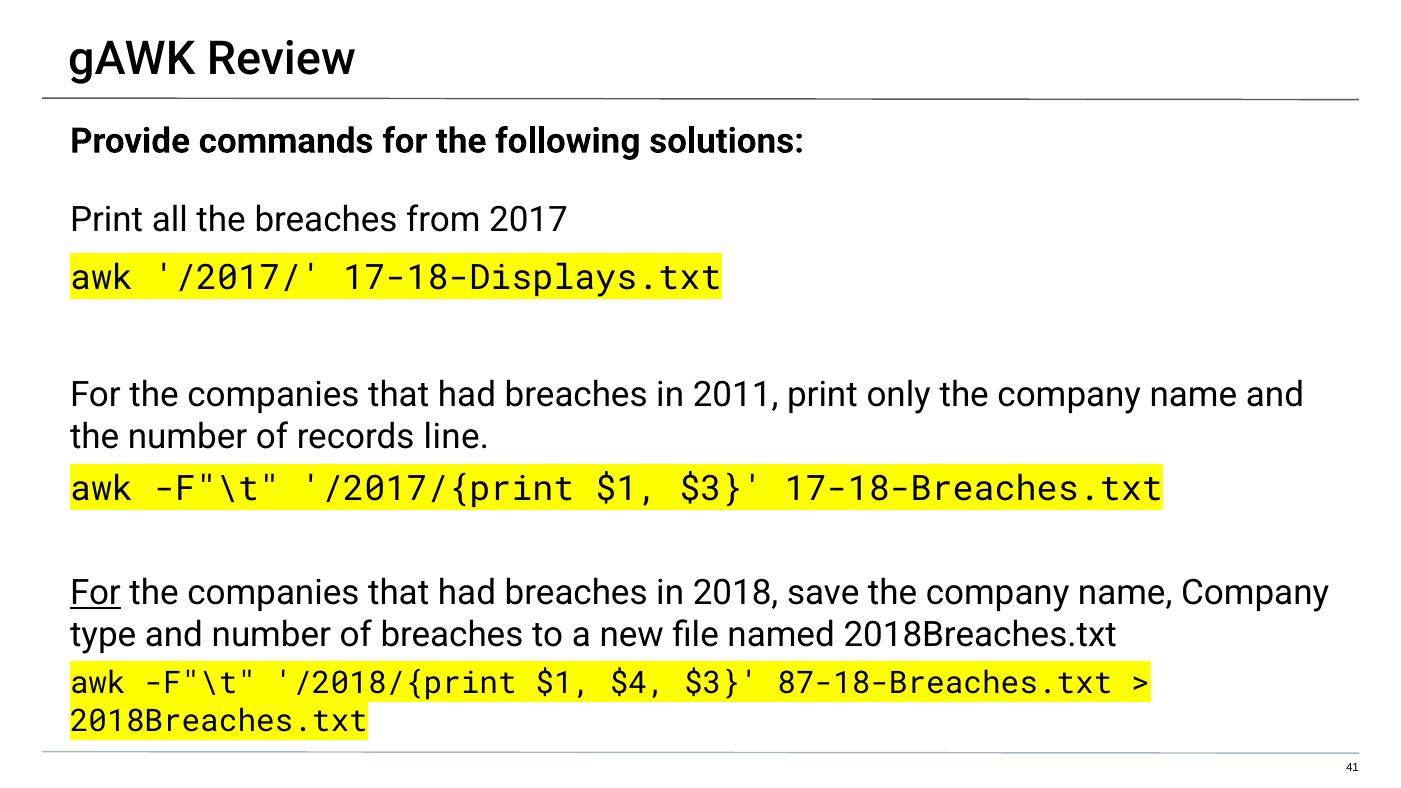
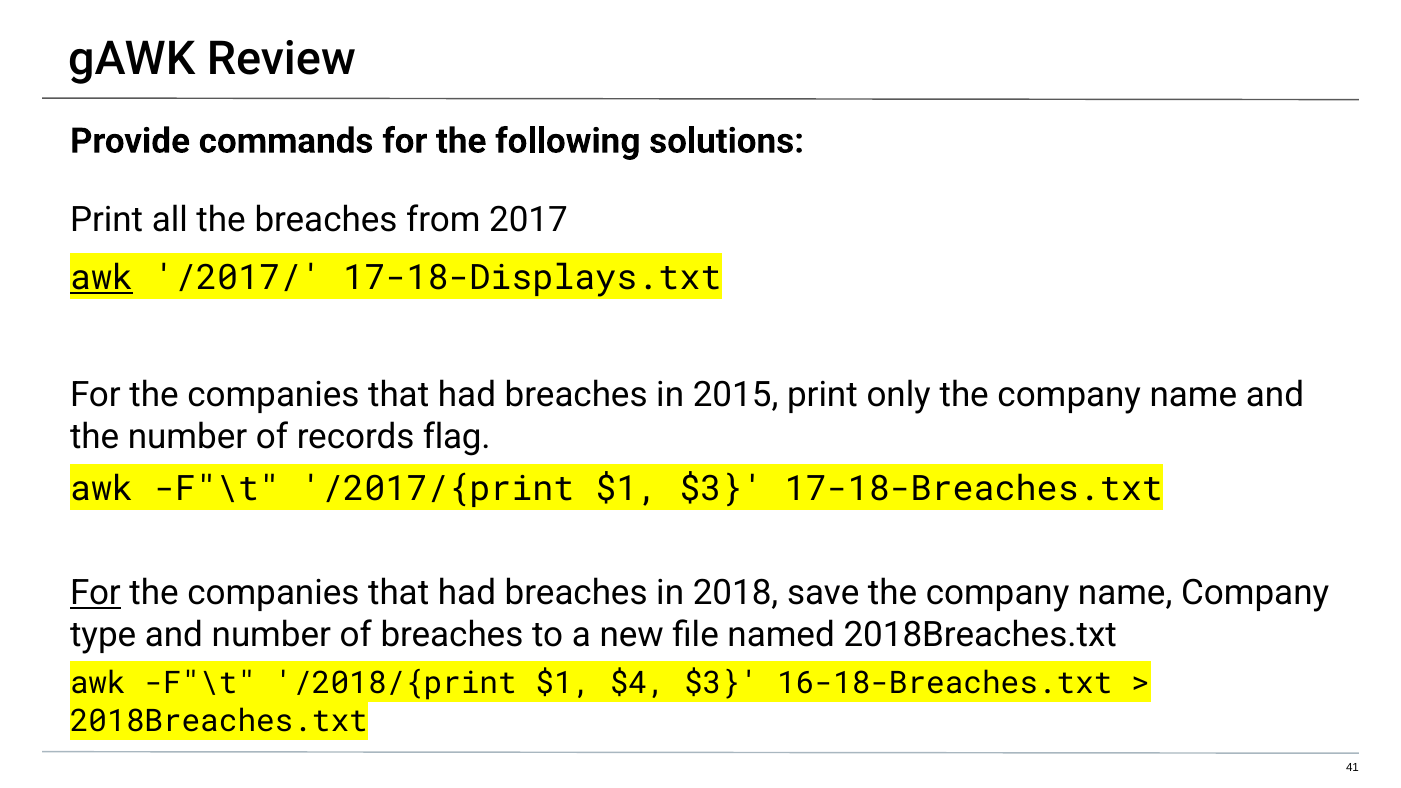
awk at (102, 278) underline: none -> present
2011: 2011 -> 2015
line: line -> flag
87-18-Breaches.txt: 87-18-Breaches.txt -> 16-18-Breaches.txt
